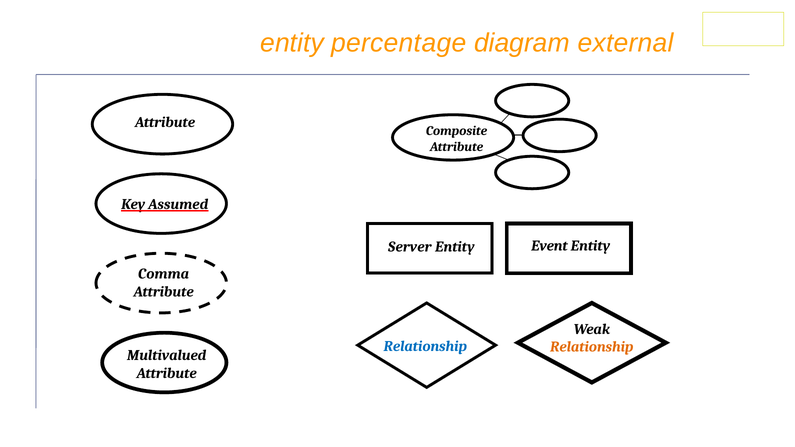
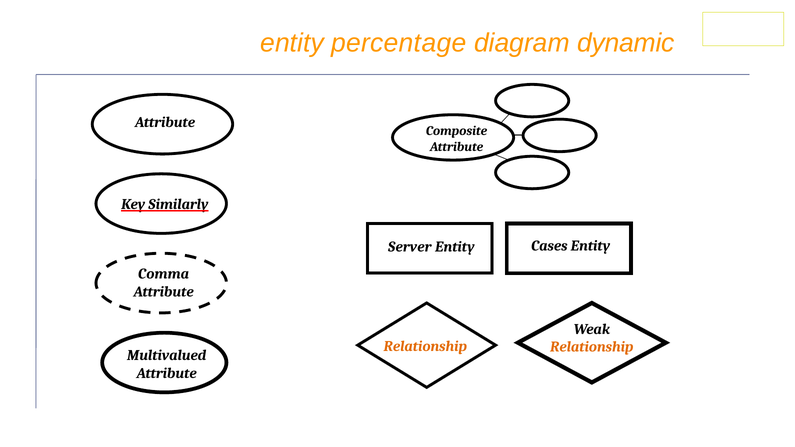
external: external -> dynamic
Assumed: Assumed -> Similarly
Event: Event -> Cases
Relationship at (425, 346) colour: blue -> orange
